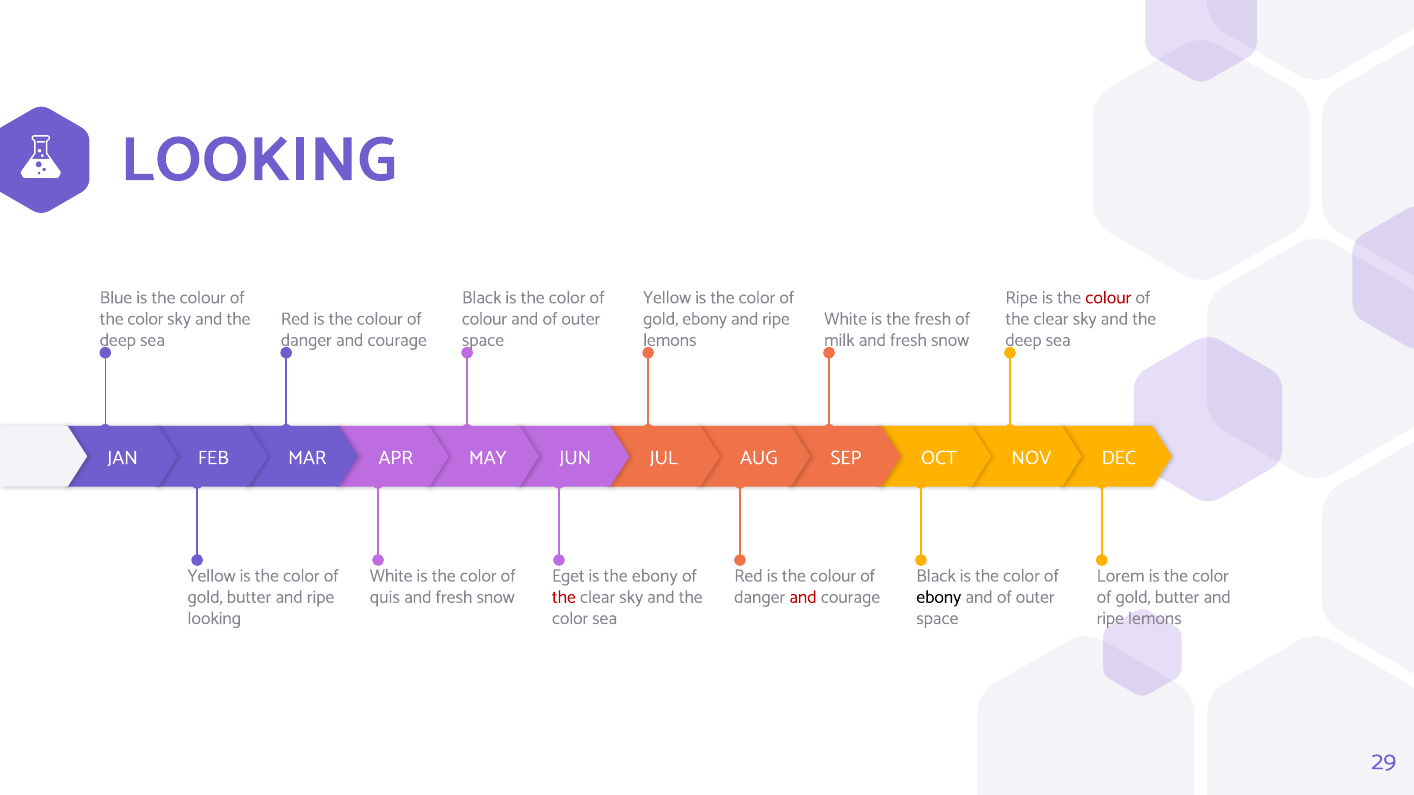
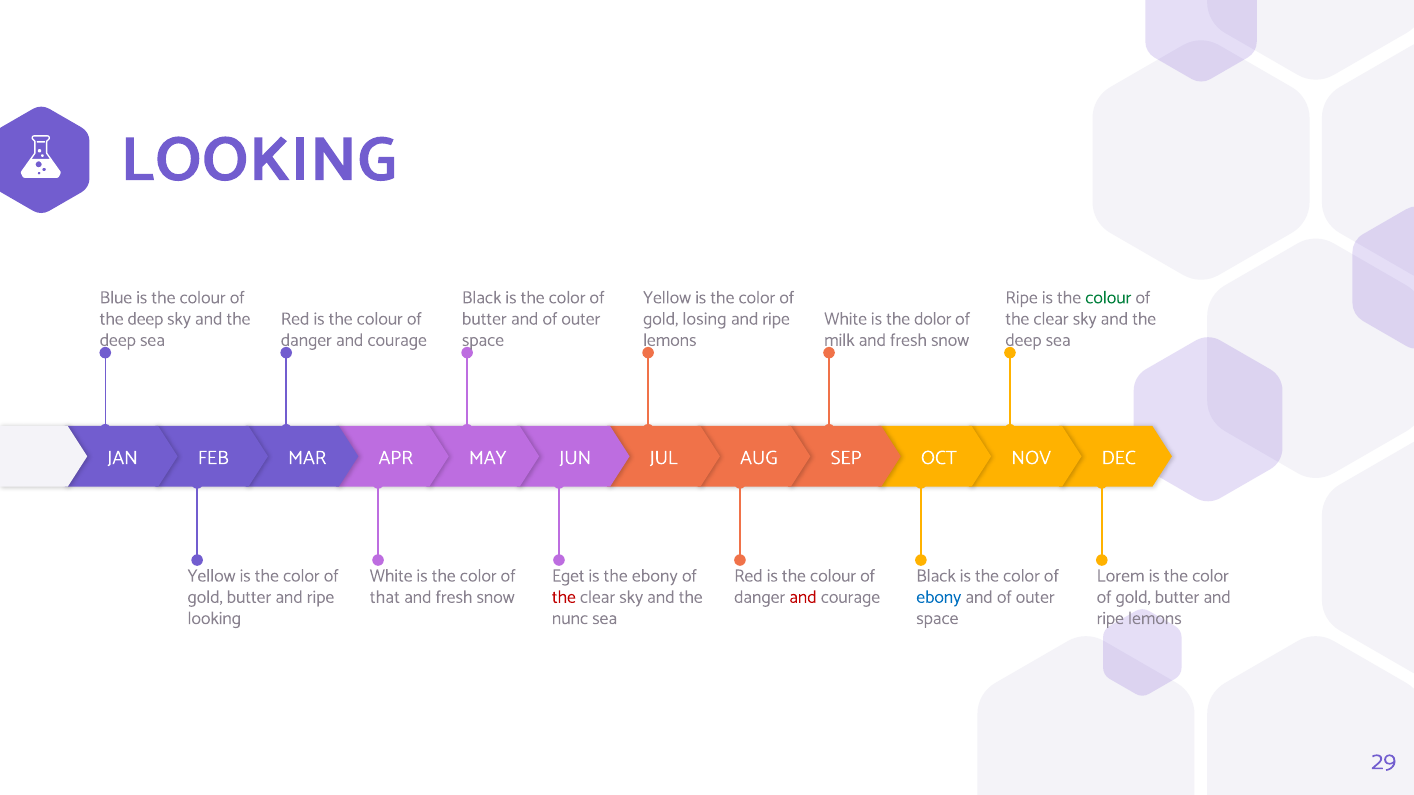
colour at (1108, 298) colour: red -> green
color at (145, 319): color -> deep
colour at (484, 319): colour -> butter
gold ebony: ebony -> losing
the fresh: fresh -> dolor
quis: quis -> that
ebony at (939, 597) colour: black -> blue
color at (570, 618): color -> nunc
